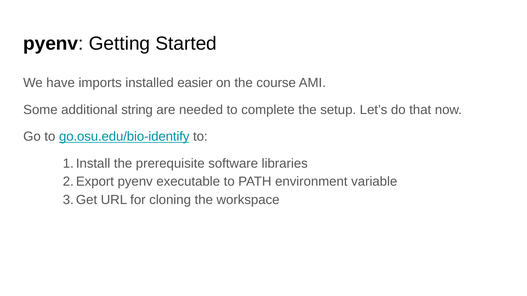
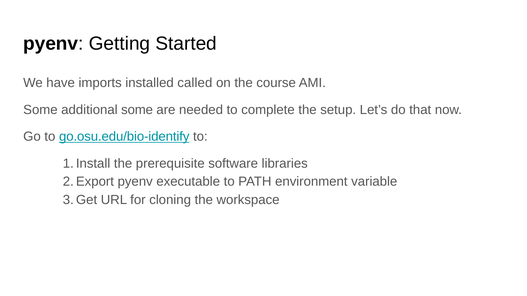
easier: easier -> called
additional string: string -> some
